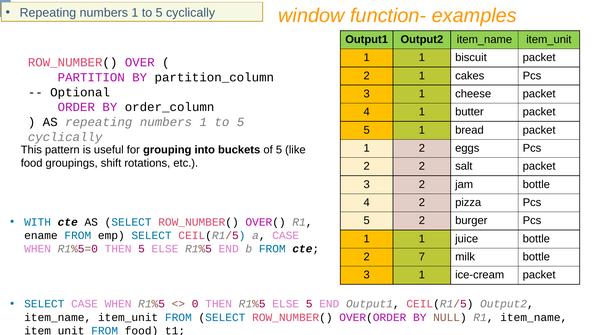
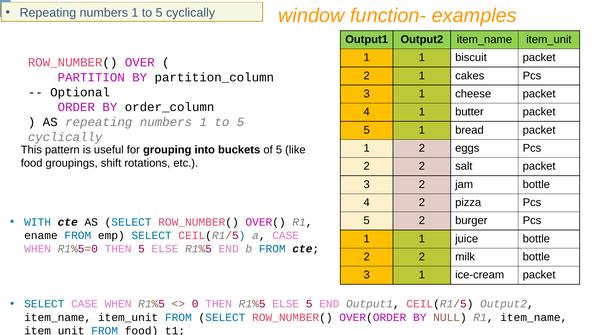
7 at (422, 257): 7 -> 2
